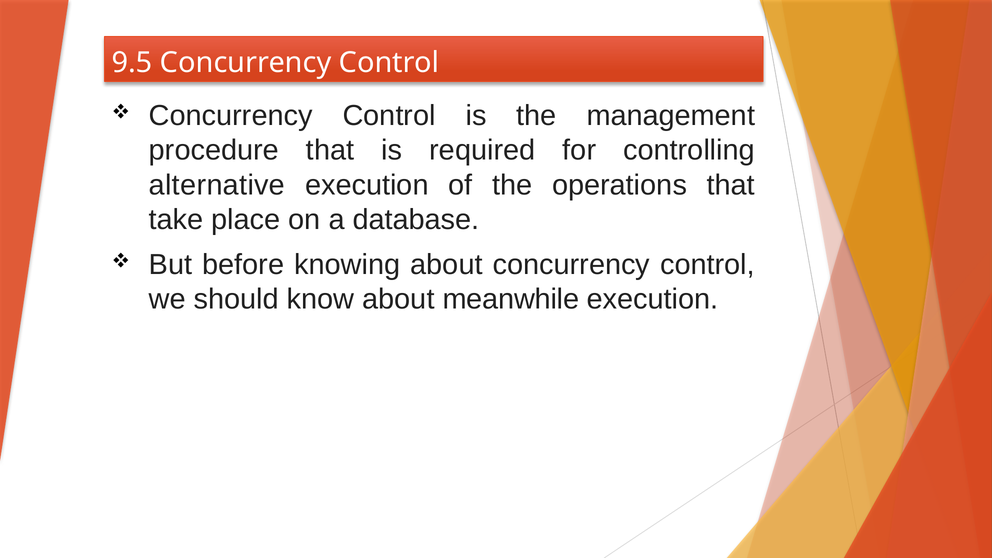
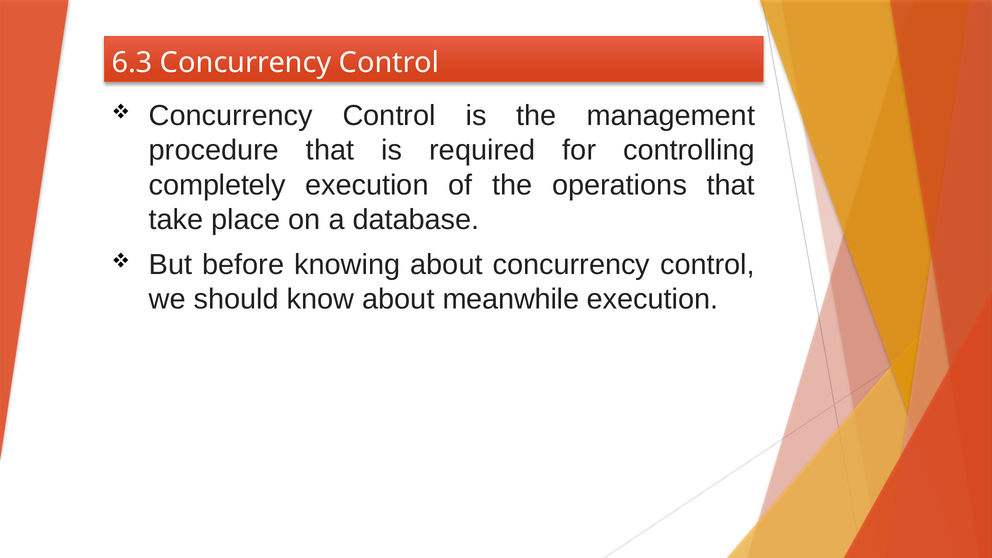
9.5: 9.5 -> 6.3
alternative: alternative -> completely
